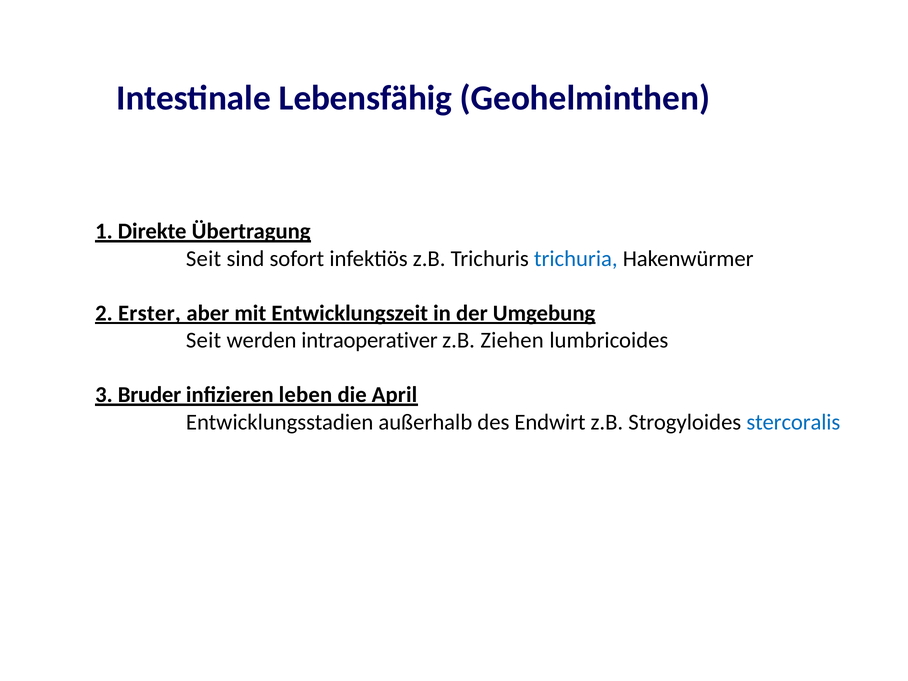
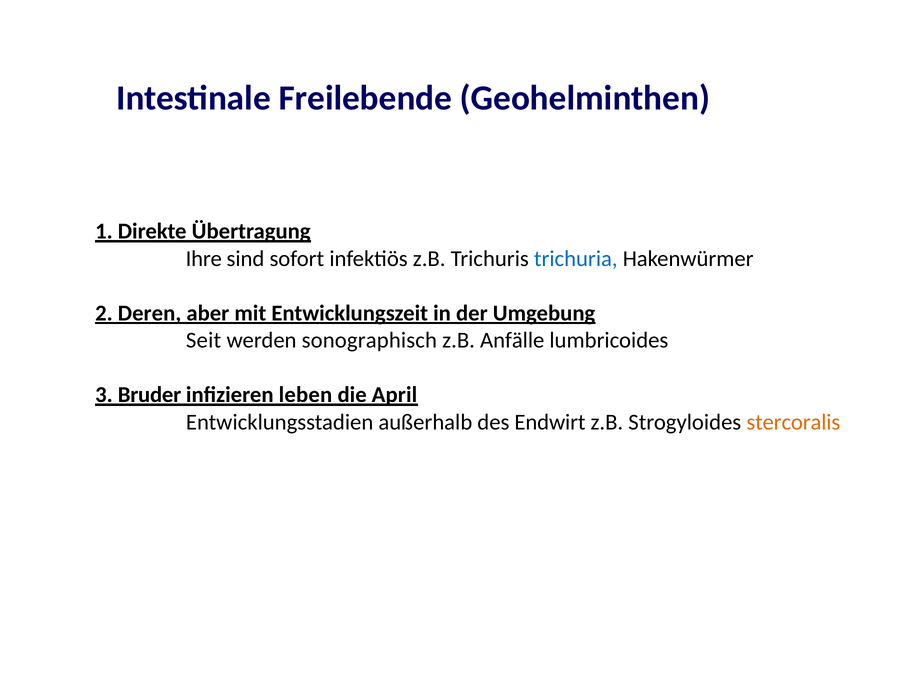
Lebensfähig: Lebensfähig -> Freilebende
Seit at (204, 259): Seit -> Ihre
Erster: Erster -> Deren
intraoperativer: intraoperativer -> sonographisch
Ziehen: Ziehen -> Anfälle
stercoralis colour: blue -> orange
